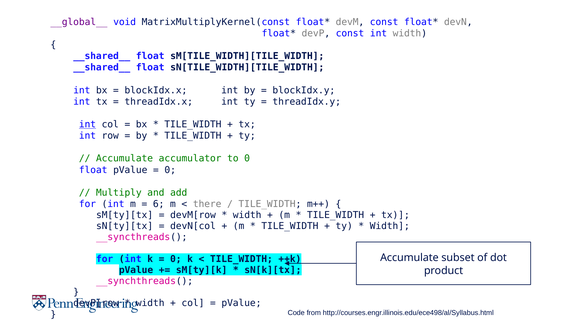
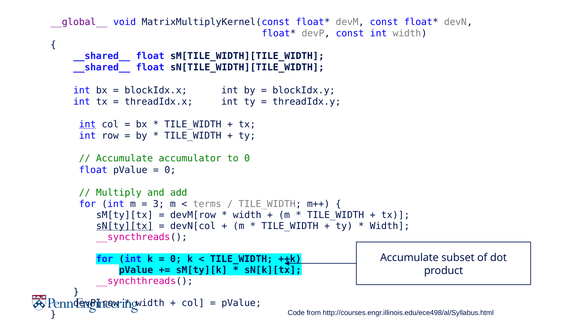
6: 6 -> 3
there: there -> terms
sN[ty][tx underline: none -> present
